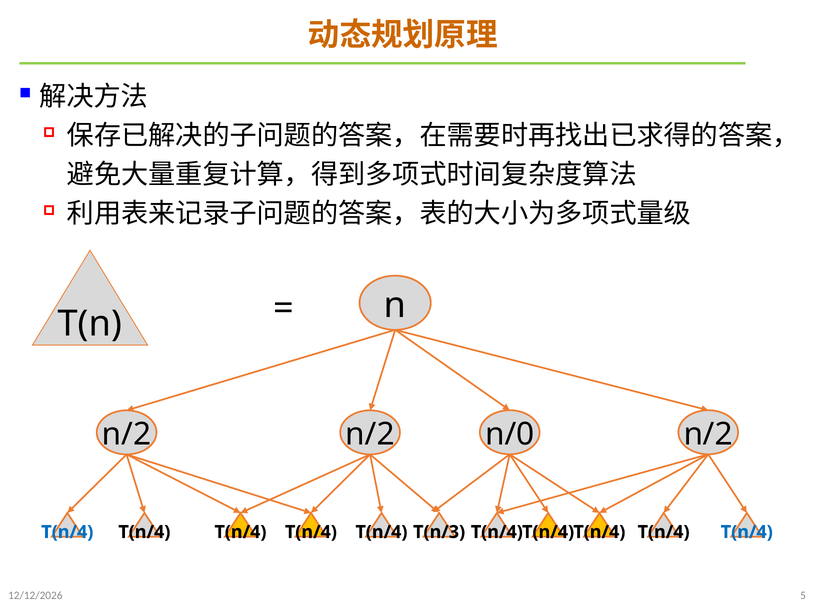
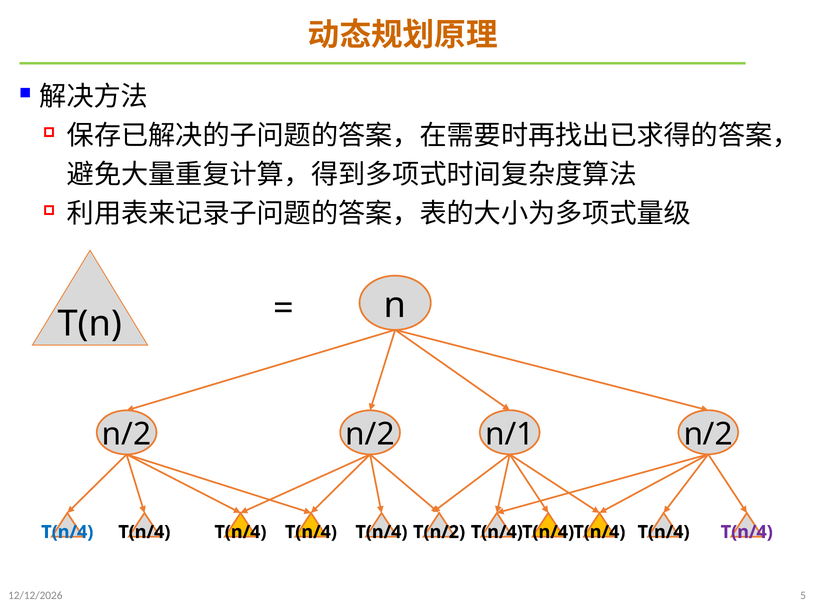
n/0: n/0 -> n/1
T(n/3: T(n/3 -> T(n/2
T(n/4 at (747, 532) colour: blue -> purple
